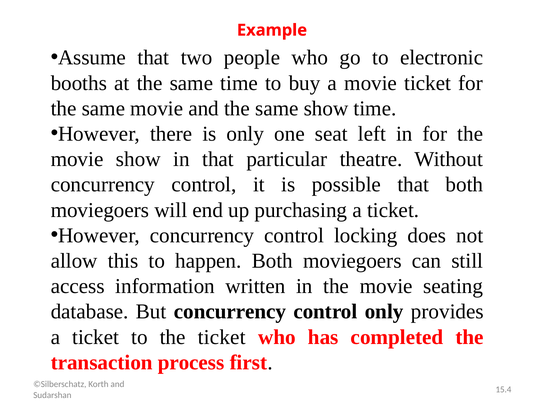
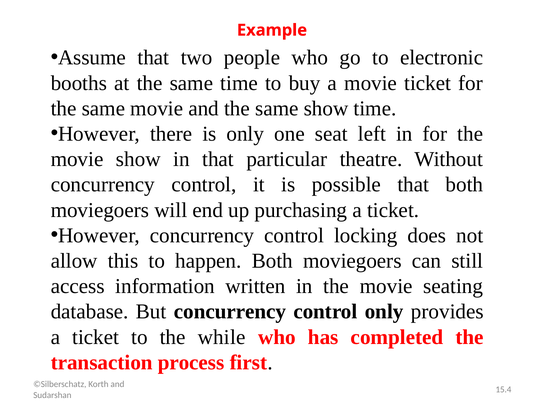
the ticket: ticket -> while
